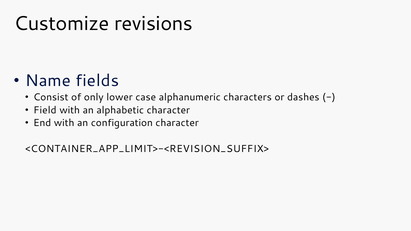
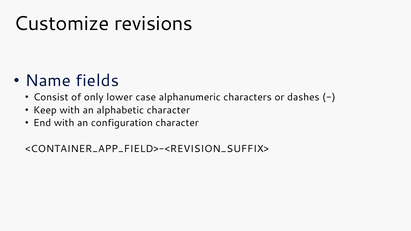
Field: Field -> Keep
<CONTAINER_APP_LIMIT>-<REVISION_SUFFIX>: <CONTAINER_APP_LIMIT>-<REVISION_SUFFIX> -> <CONTAINER_APP_FIELD>-<REVISION_SUFFIX>
